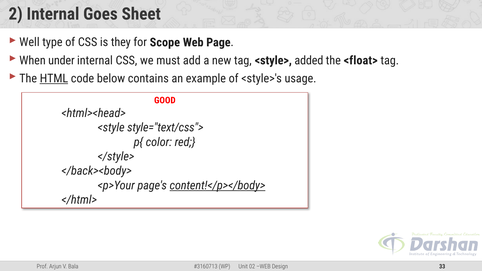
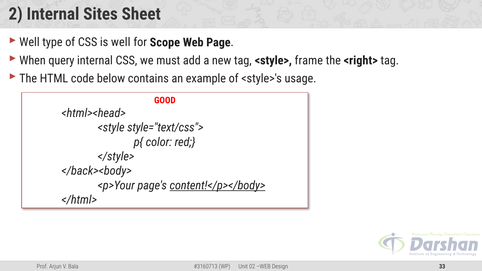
Goes: Goes -> Sites
is they: they -> well
under: under -> query
added: added -> frame
<float>: <float> -> <right>
HTML underline: present -> none
